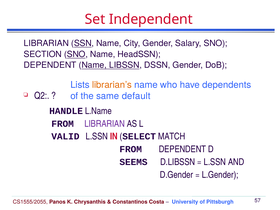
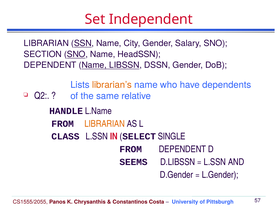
default: default -> relative
LIBRARIAN at (105, 124) colour: purple -> orange
VALID: VALID -> CLASS
MATCH: MATCH -> SINGLE
